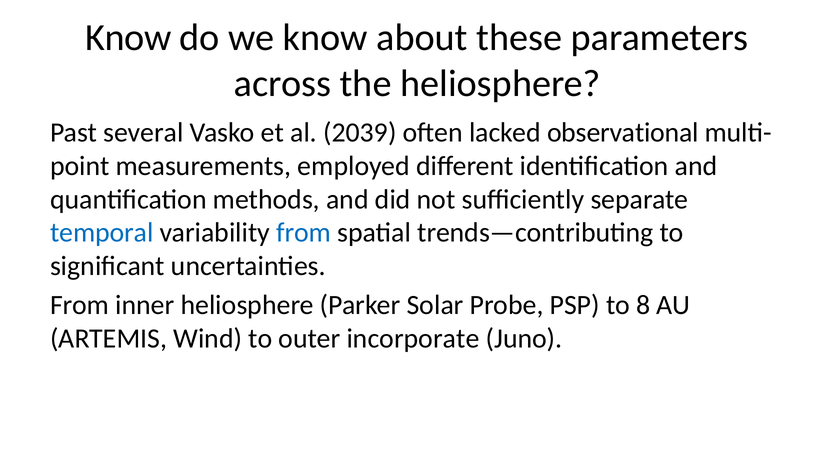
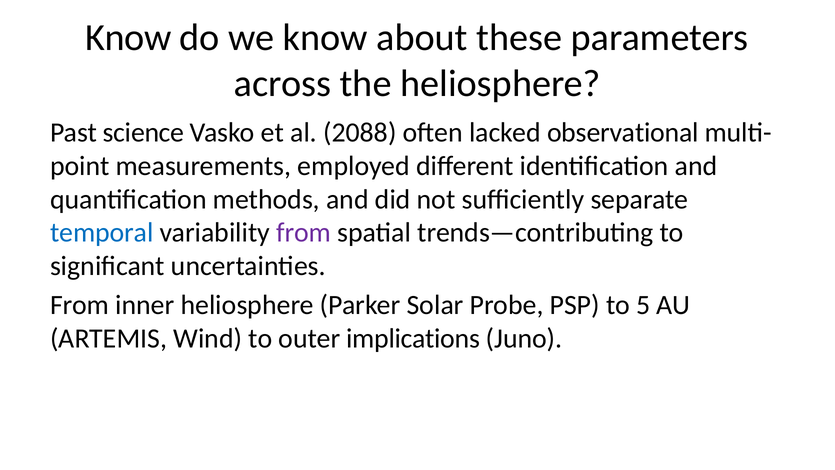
several: several -> science
2039: 2039 -> 2088
from at (304, 233) colour: blue -> purple
8: 8 -> 5
incorporate: incorporate -> implications
